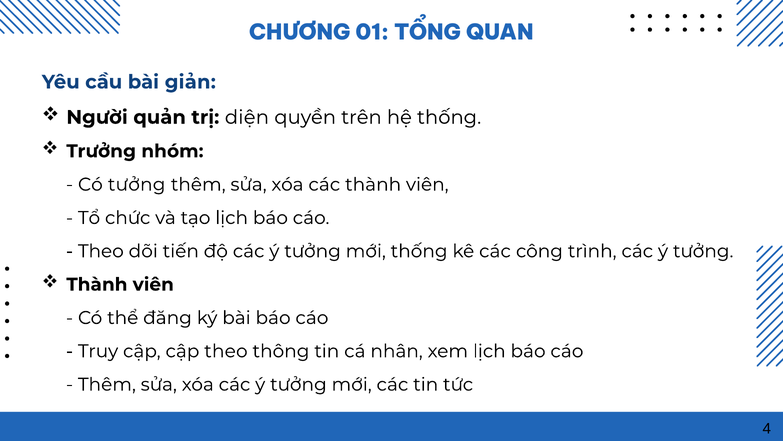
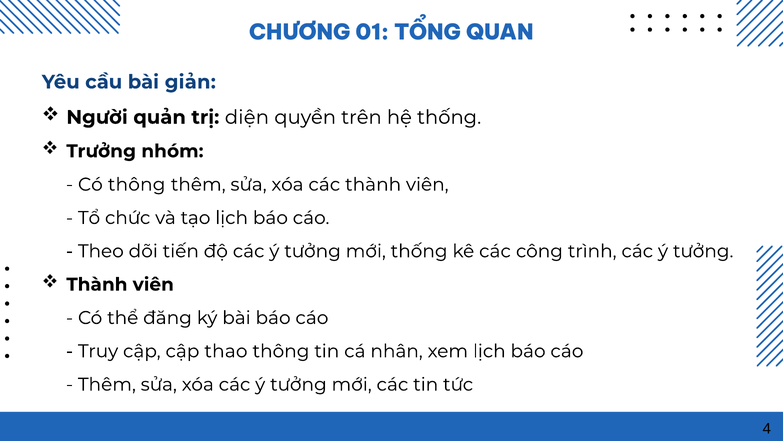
Có tưởng: tưởng -> thông
cập theo: theo -> thao
